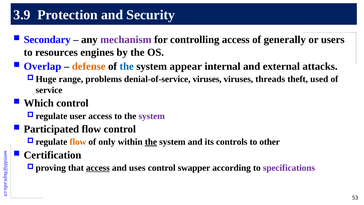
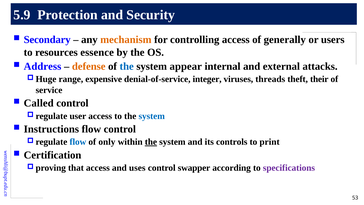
3.9: 3.9 -> 5.9
mechanism colour: purple -> orange
engines: engines -> essence
Overlap: Overlap -> Address
problems: problems -> expensive
denial-of-service viruses: viruses -> integer
used: used -> their
Which: Which -> Called
system at (152, 116) colour: purple -> blue
Participated: Participated -> Instructions
flow at (78, 142) colour: orange -> blue
other: other -> print
access at (98, 168) underline: present -> none
